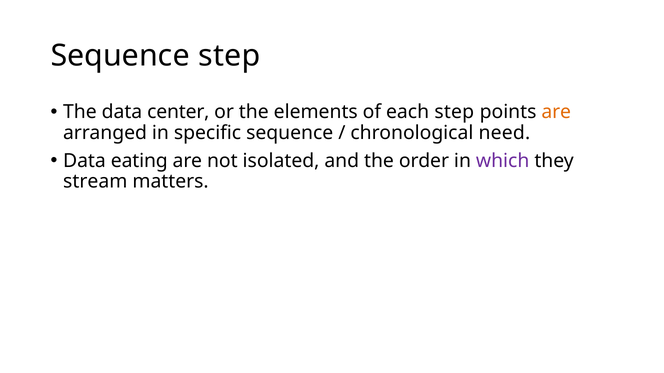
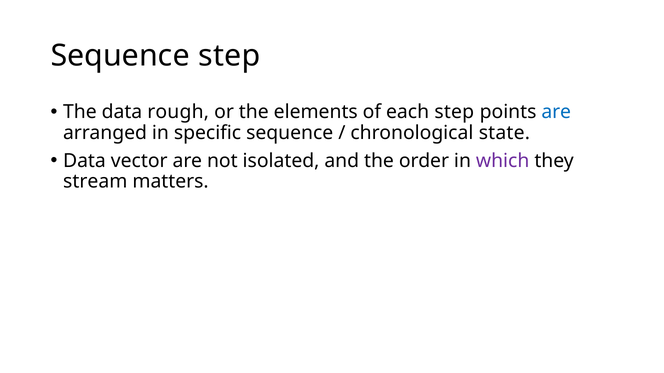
center: center -> rough
are at (556, 112) colour: orange -> blue
need: need -> state
eating: eating -> vector
